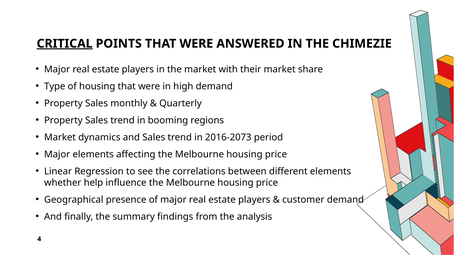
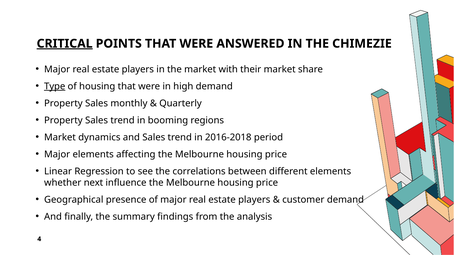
Type underline: none -> present
2016-2073: 2016-2073 -> 2016-2018
help: help -> next
